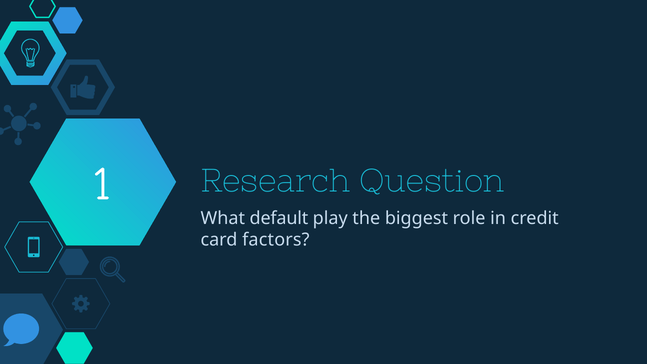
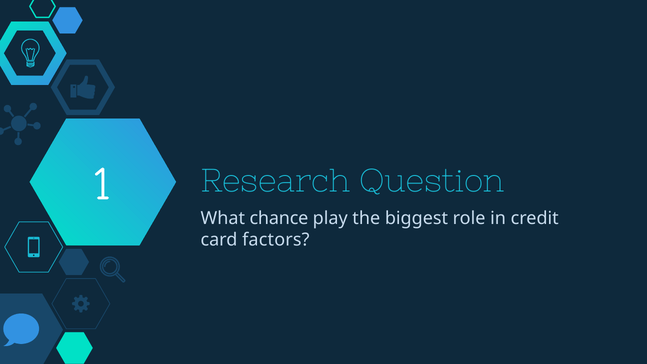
default: default -> chance
